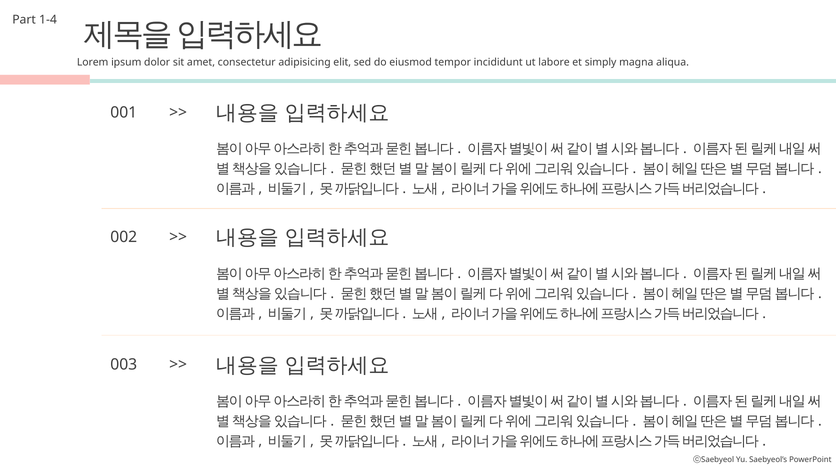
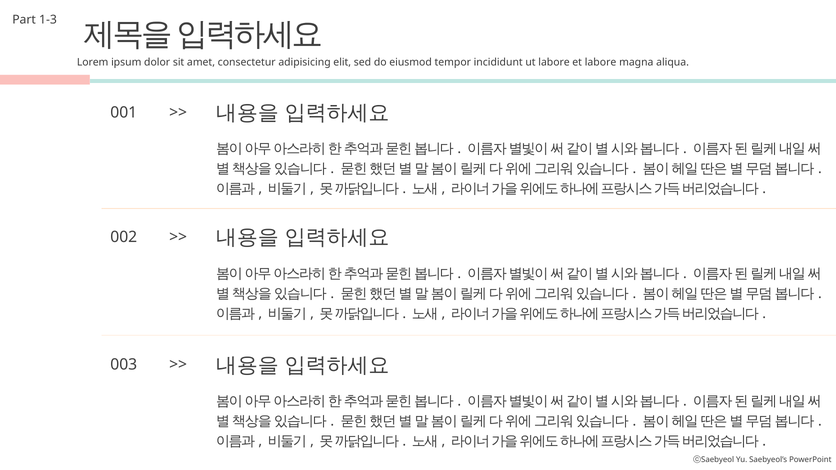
1-4: 1-4 -> 1-3
et simply: simply -> labore
